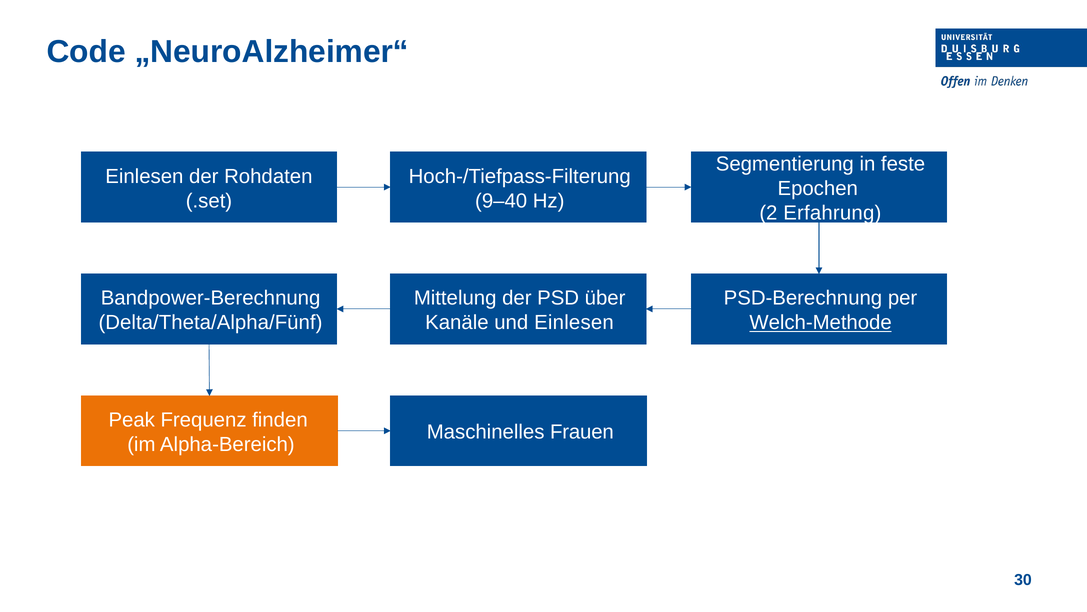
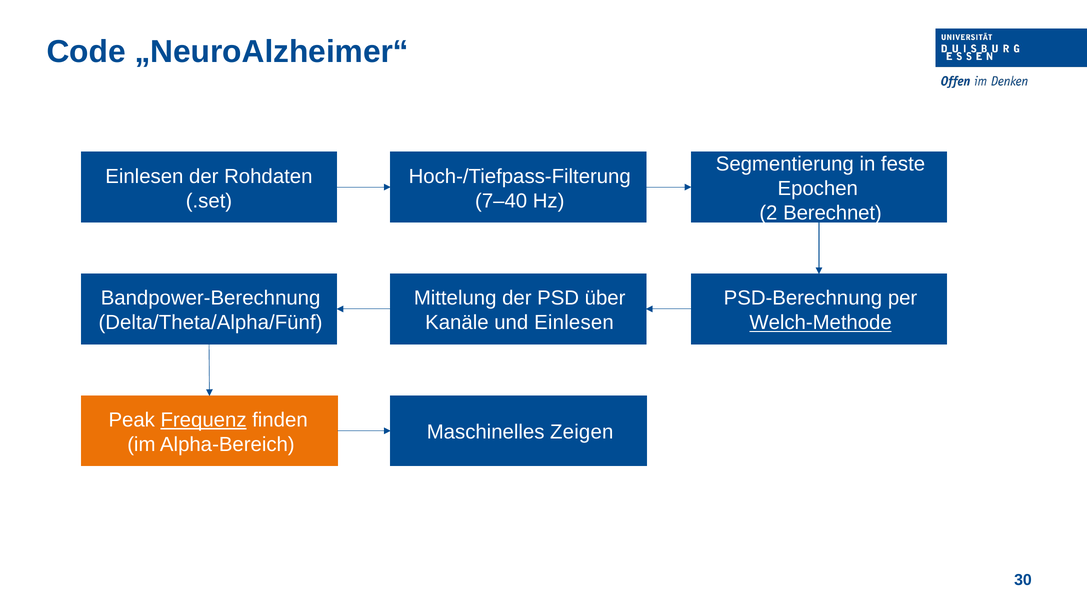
9–40: 9–40 -> 7–40
Erfahrung: Erfahrung -> Berechnet
Frequenz underline: none -> present
Frauen: Frauen -> Zeigen
